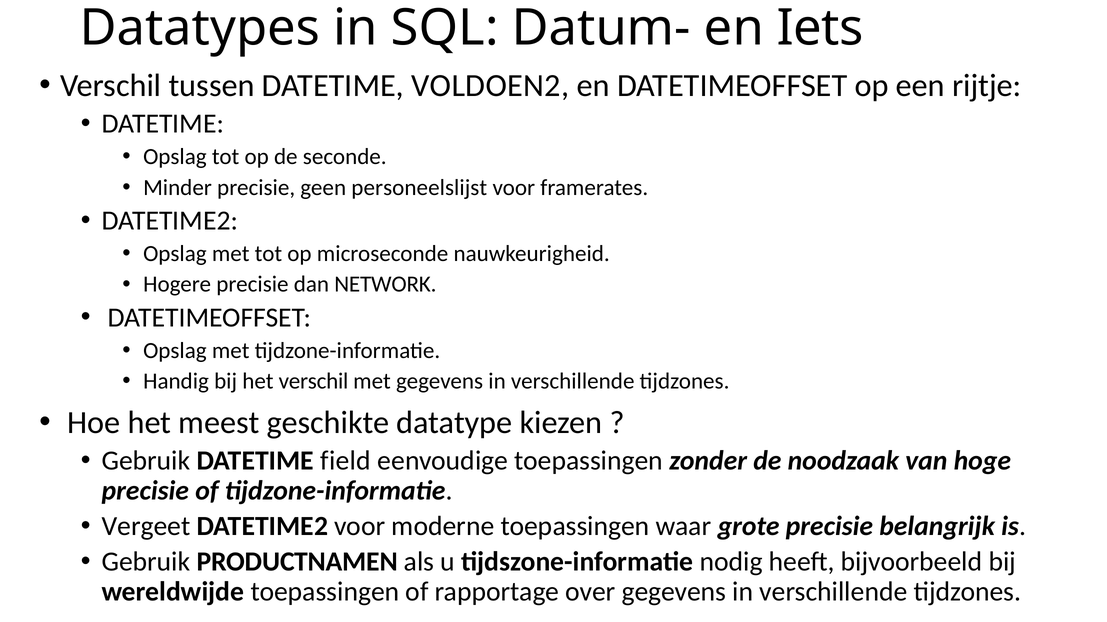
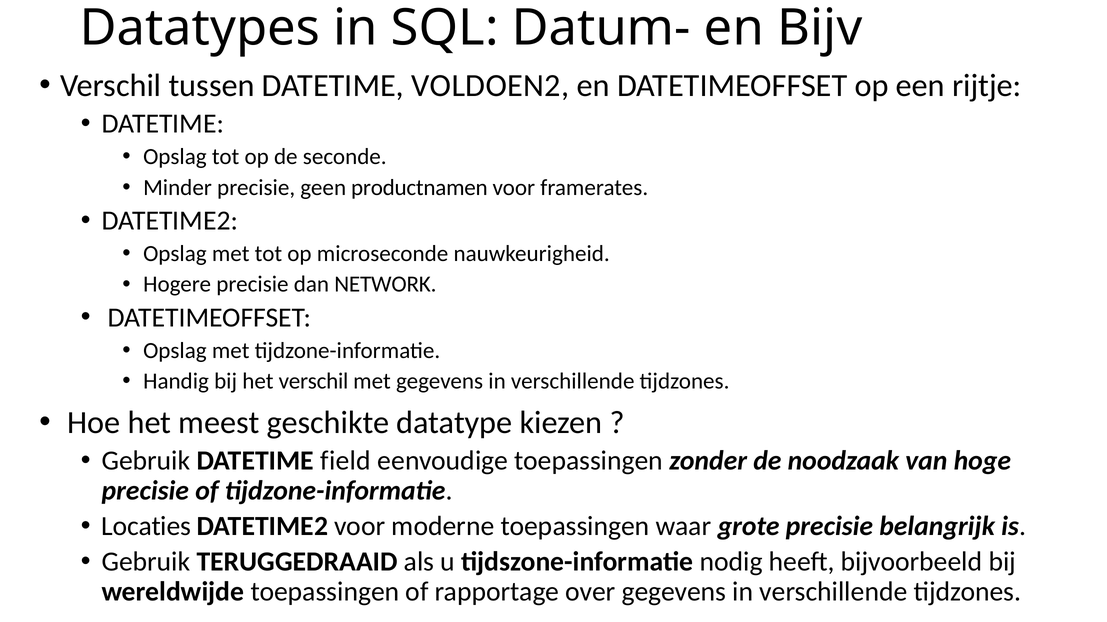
Iets: Iets -> Bijv
personeelslijst: personeelslijst -> productnamen
Vergeet: Vergeet -> Locaties
PRODUCTNAMEN: PRODUCTNAMEN -> TERUGGEDRAAID
